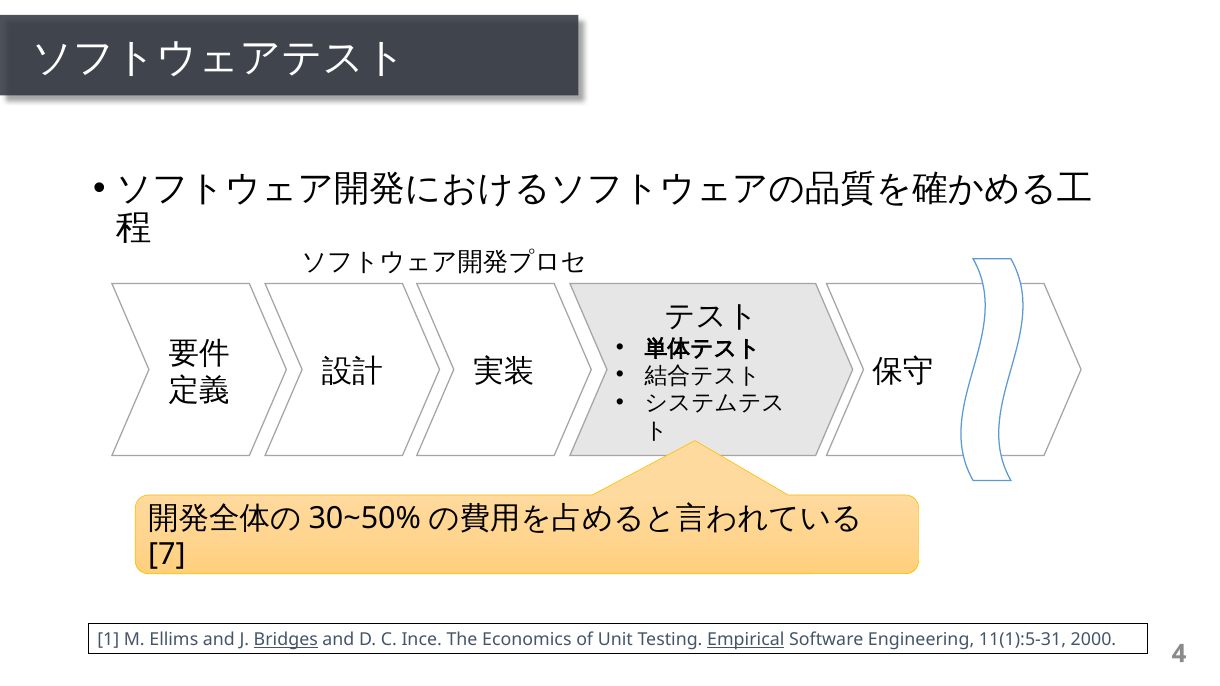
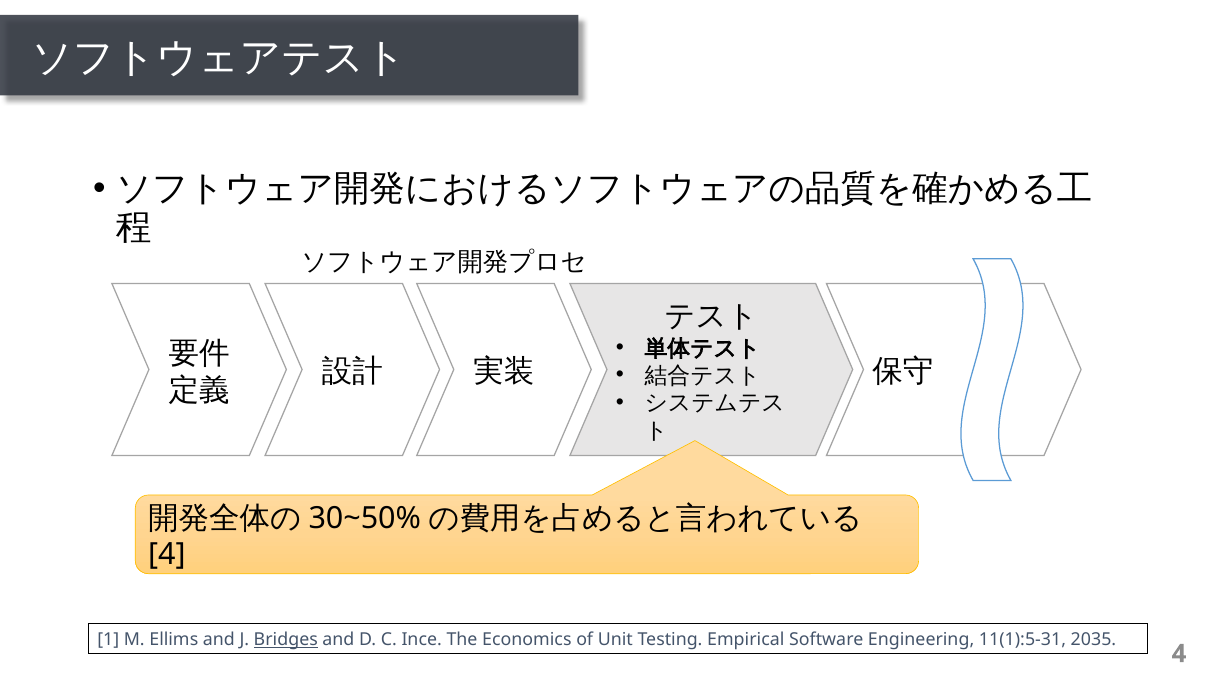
7 at (167, 555): 7 -> 4
Empirical underline: present -> none
2000: 2000 -> 2035
